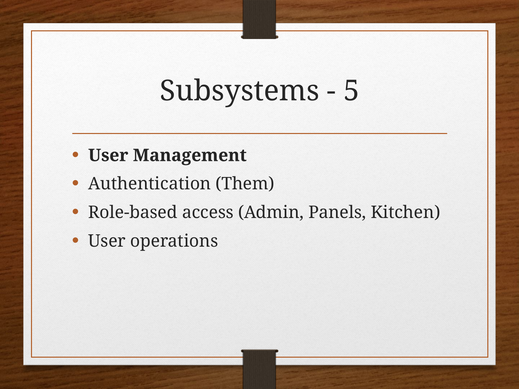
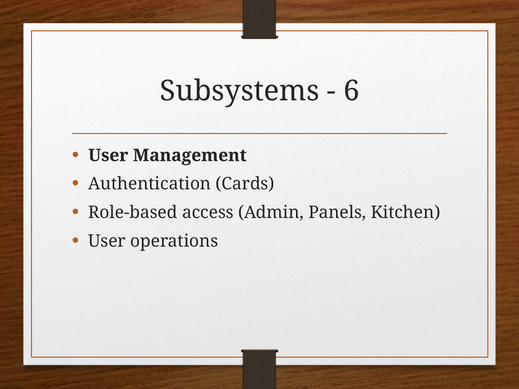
5: 5 -> 6
Them: Them -> Cards
